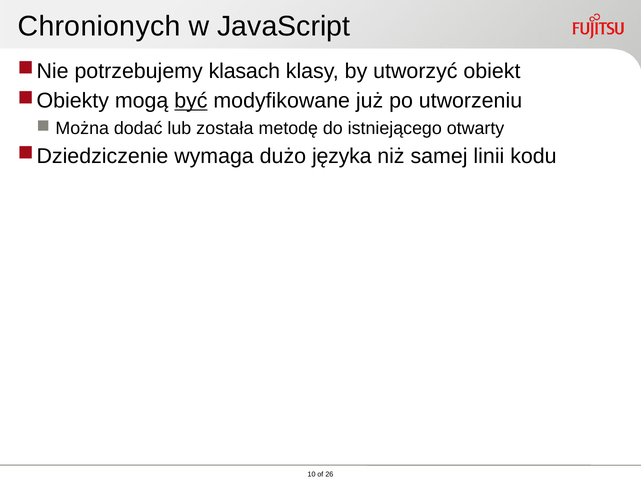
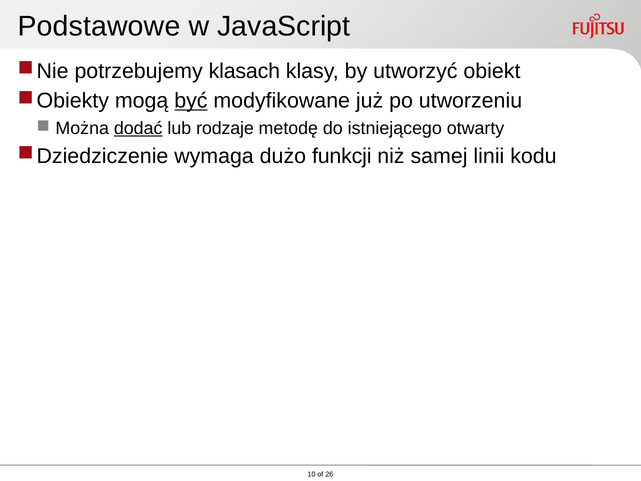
Chronionych: Chronionych -> Podstawowe
dodać underline: none -> present
została: została -> rodzaje
języka: języka -> funkcji
